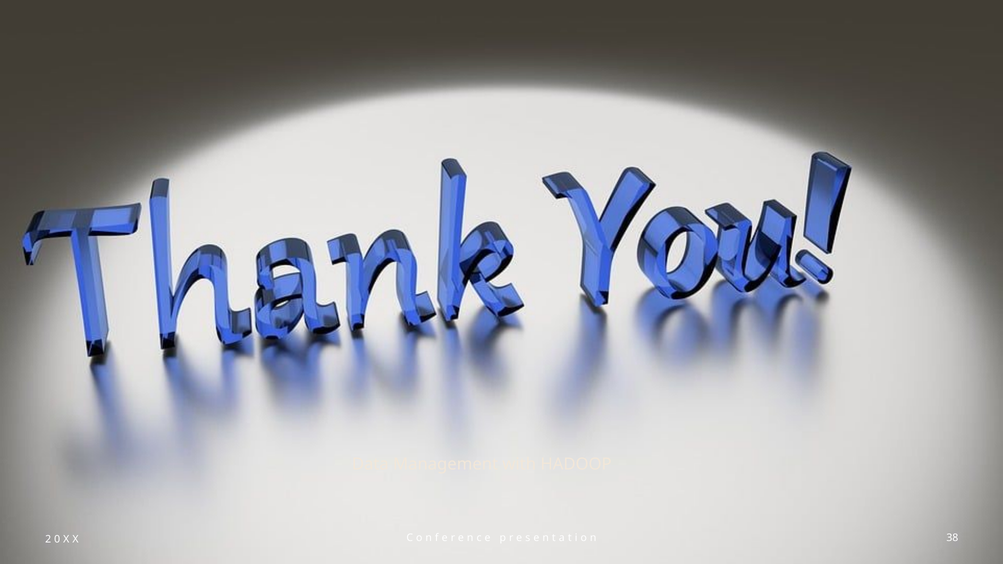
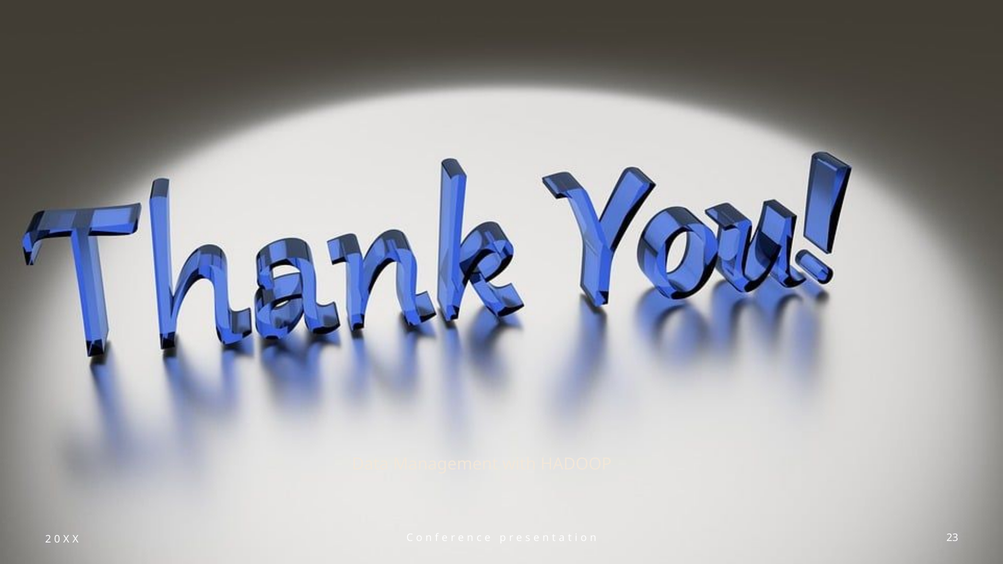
38: 38 -> 23
